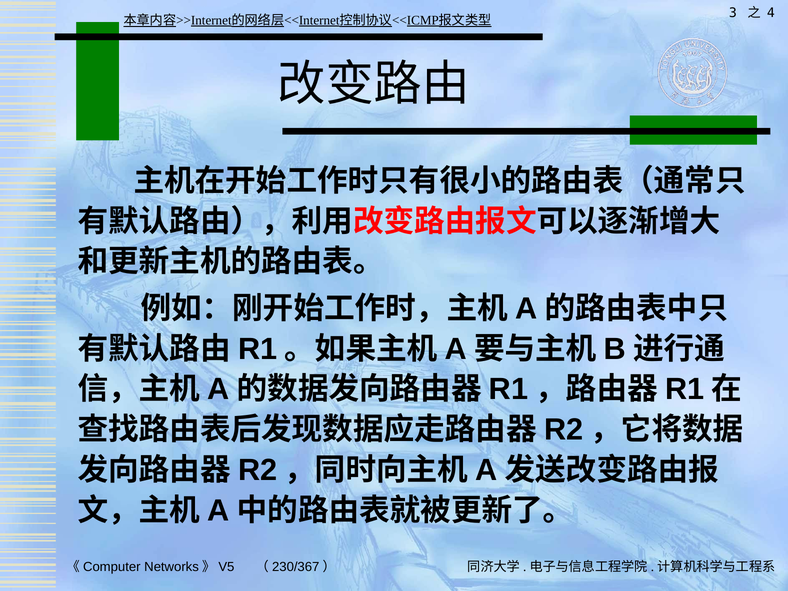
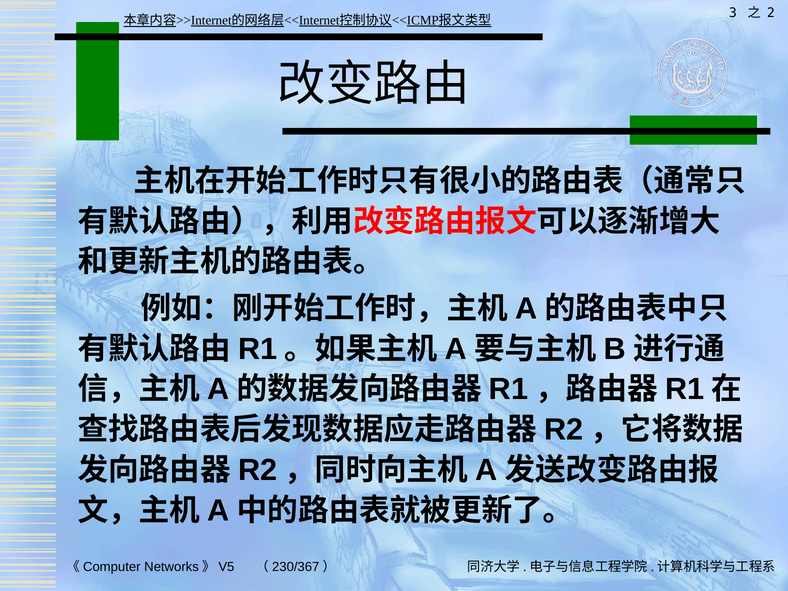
4: 4 -> 2
